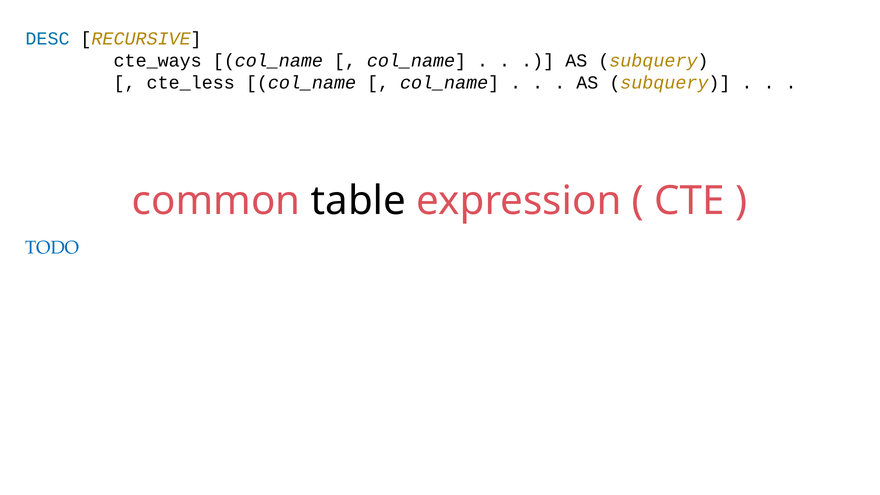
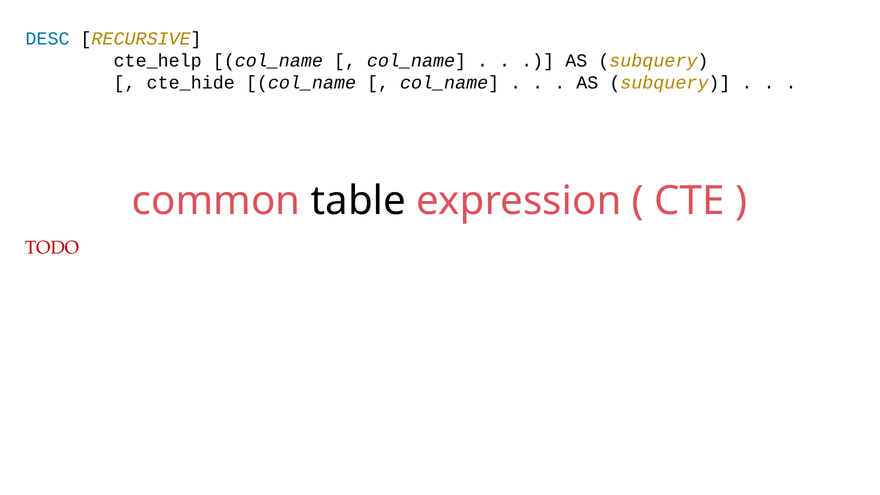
cte_ways: cte_ways -> cte_help
cte_less: cte_less -> cte_hide
TODO colour: blue -> red
